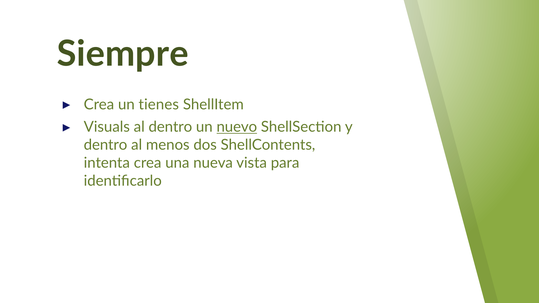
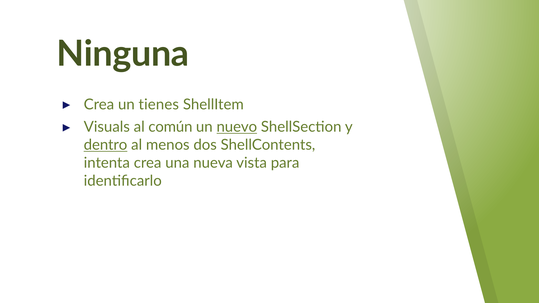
Siempre: Siempre -> Ninguna
al dentro: dentro -> común
dentro at (106, 145) underline: none -> present
